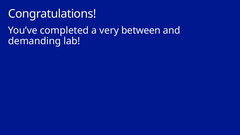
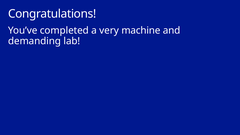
between: between -> machine
